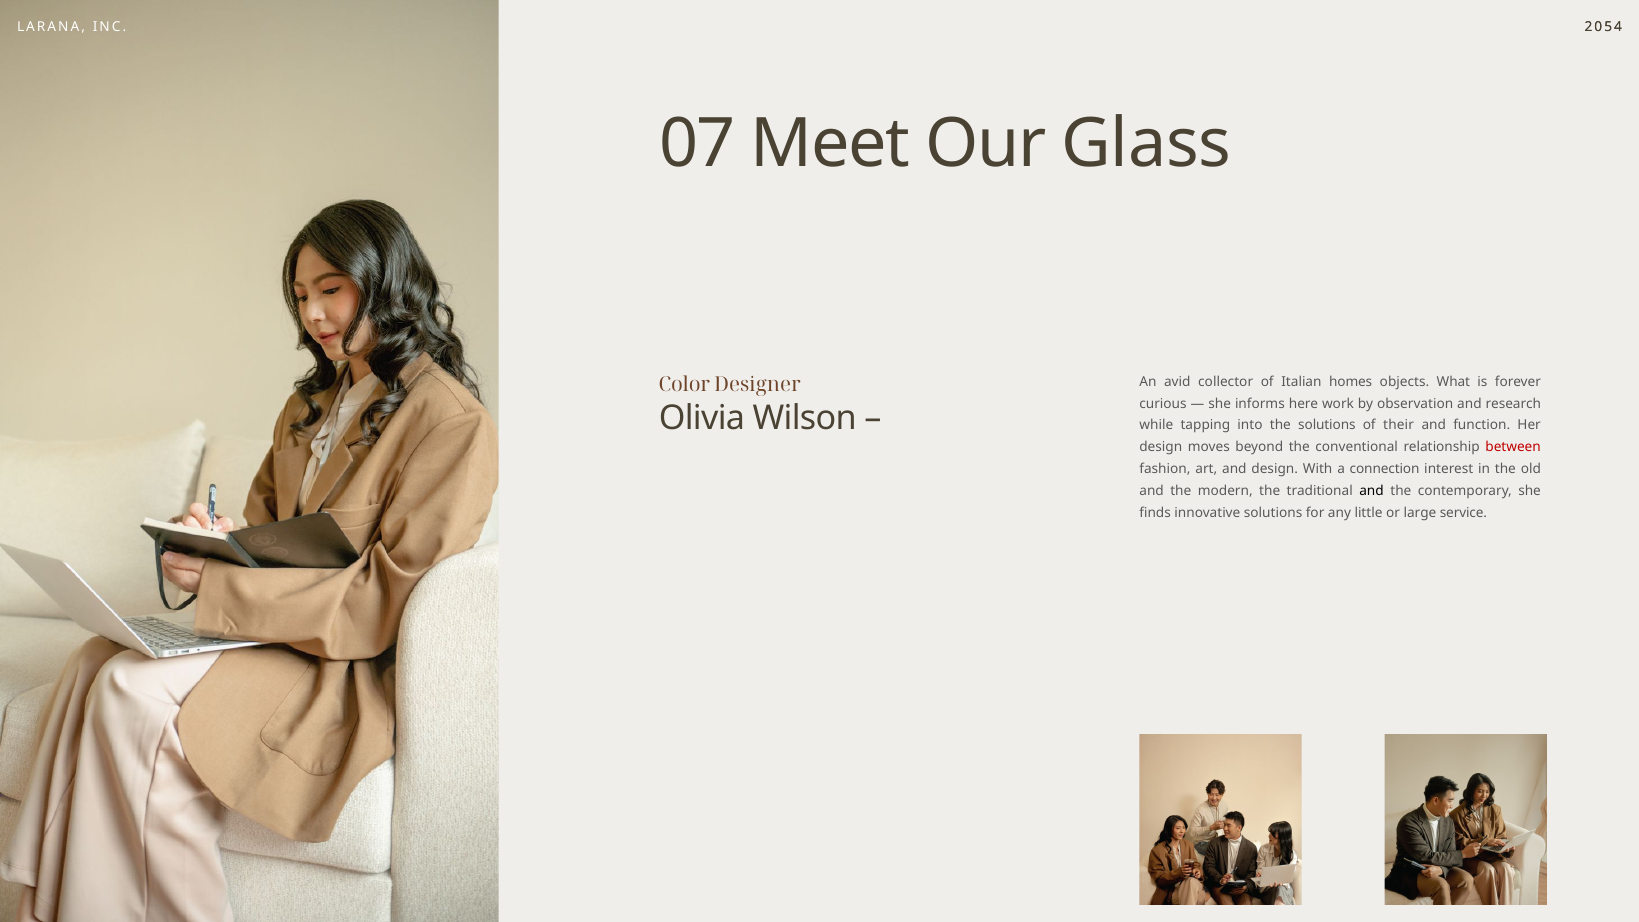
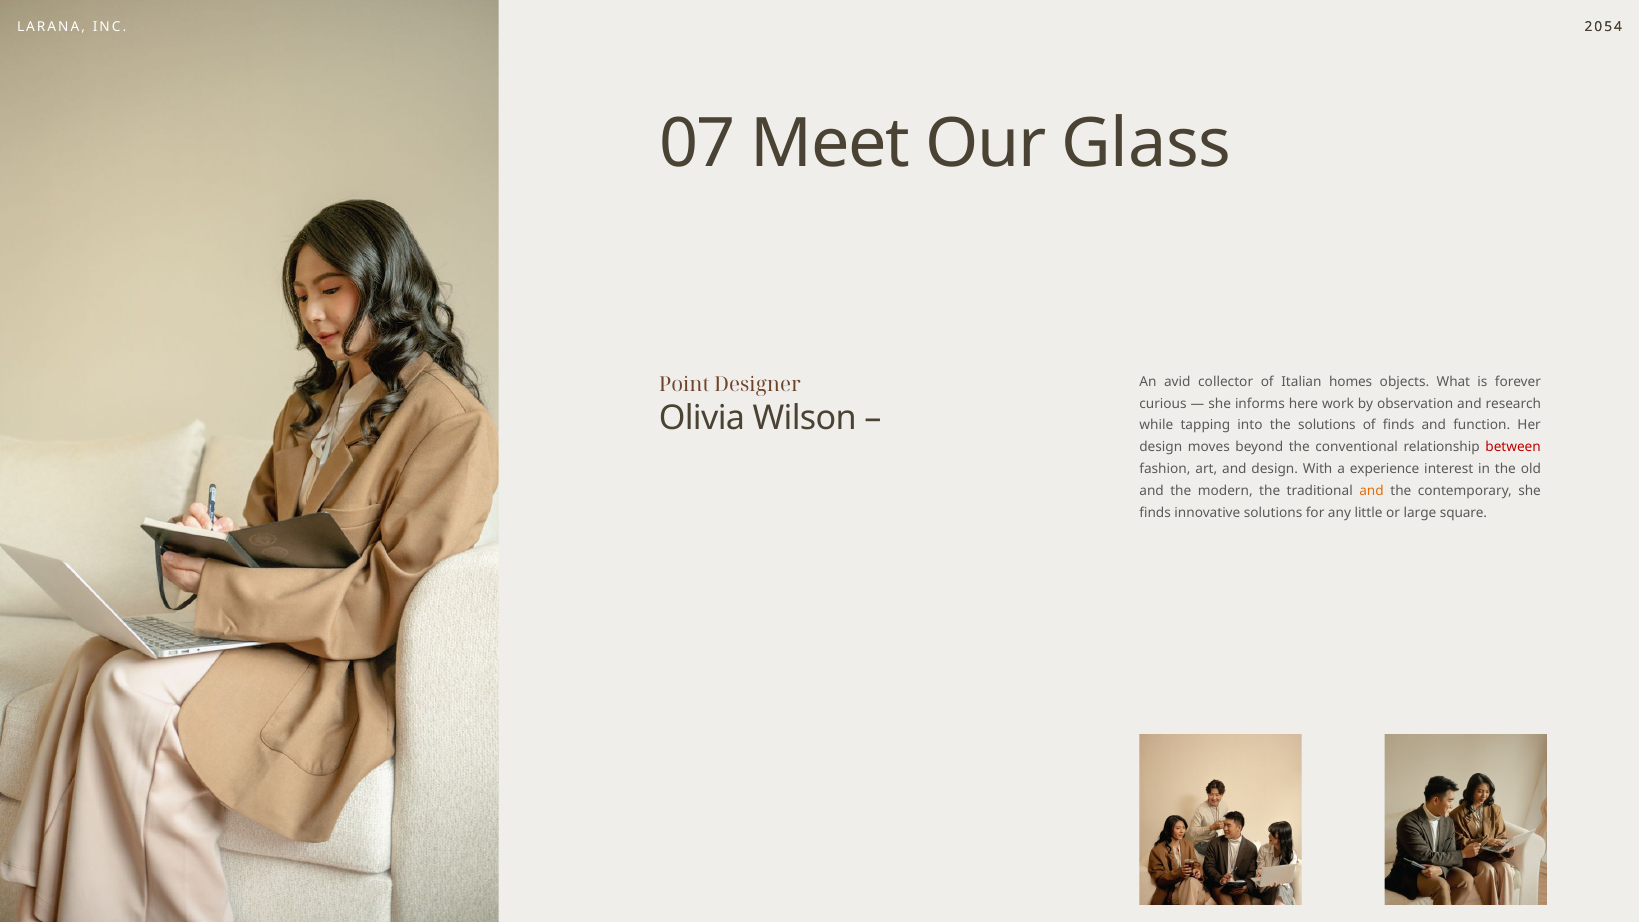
Color: Color -> Point
of their: their -> finds
connection: connection -> experience
and at (1372, 491) colour: black -> orange
service: service -> square
